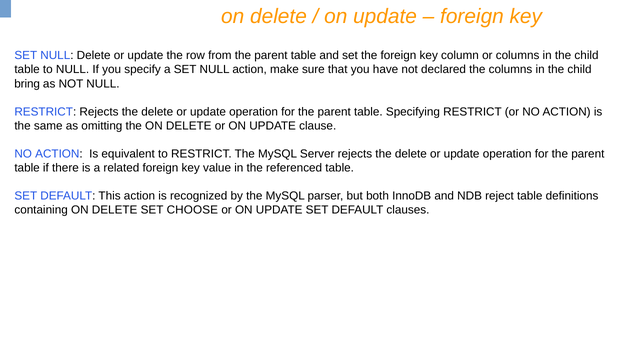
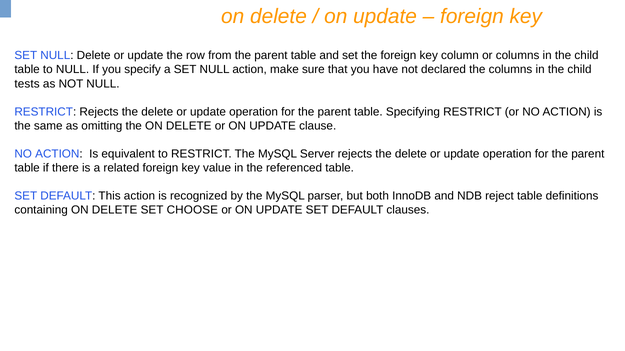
bring: bring -> tests
